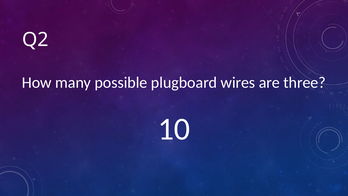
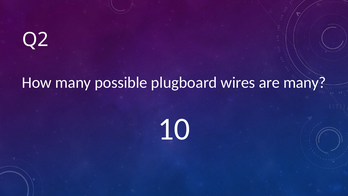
are three: three -> many
